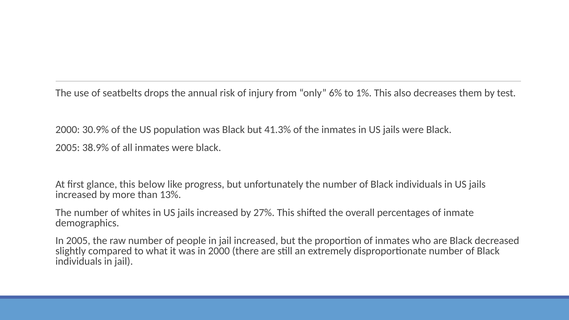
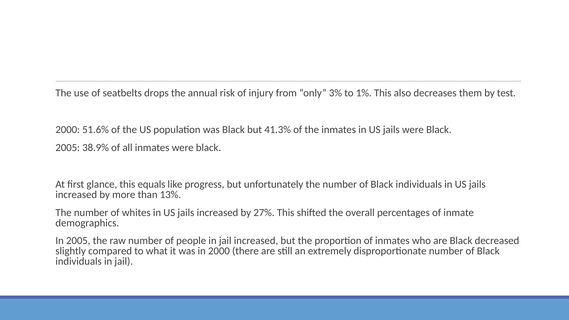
6%: 6% -> 3%
30.9%: 30.9% -> 51.6%
below: below -> equals
